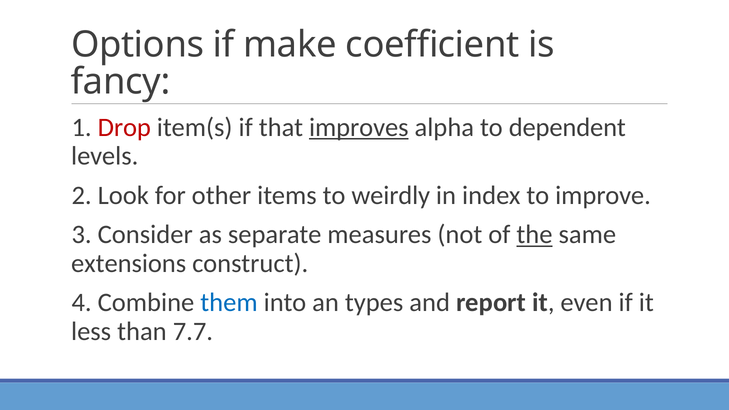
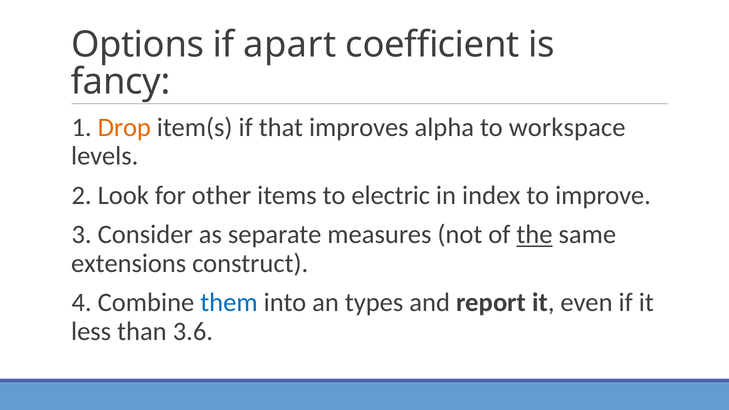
make: make -> apart
Drop colour: red -> orange
improves underline: present -> none
dependent: dependent -> workspace
weirdly: weirdly -> electric
7.7: 7.7 -> 3.6
